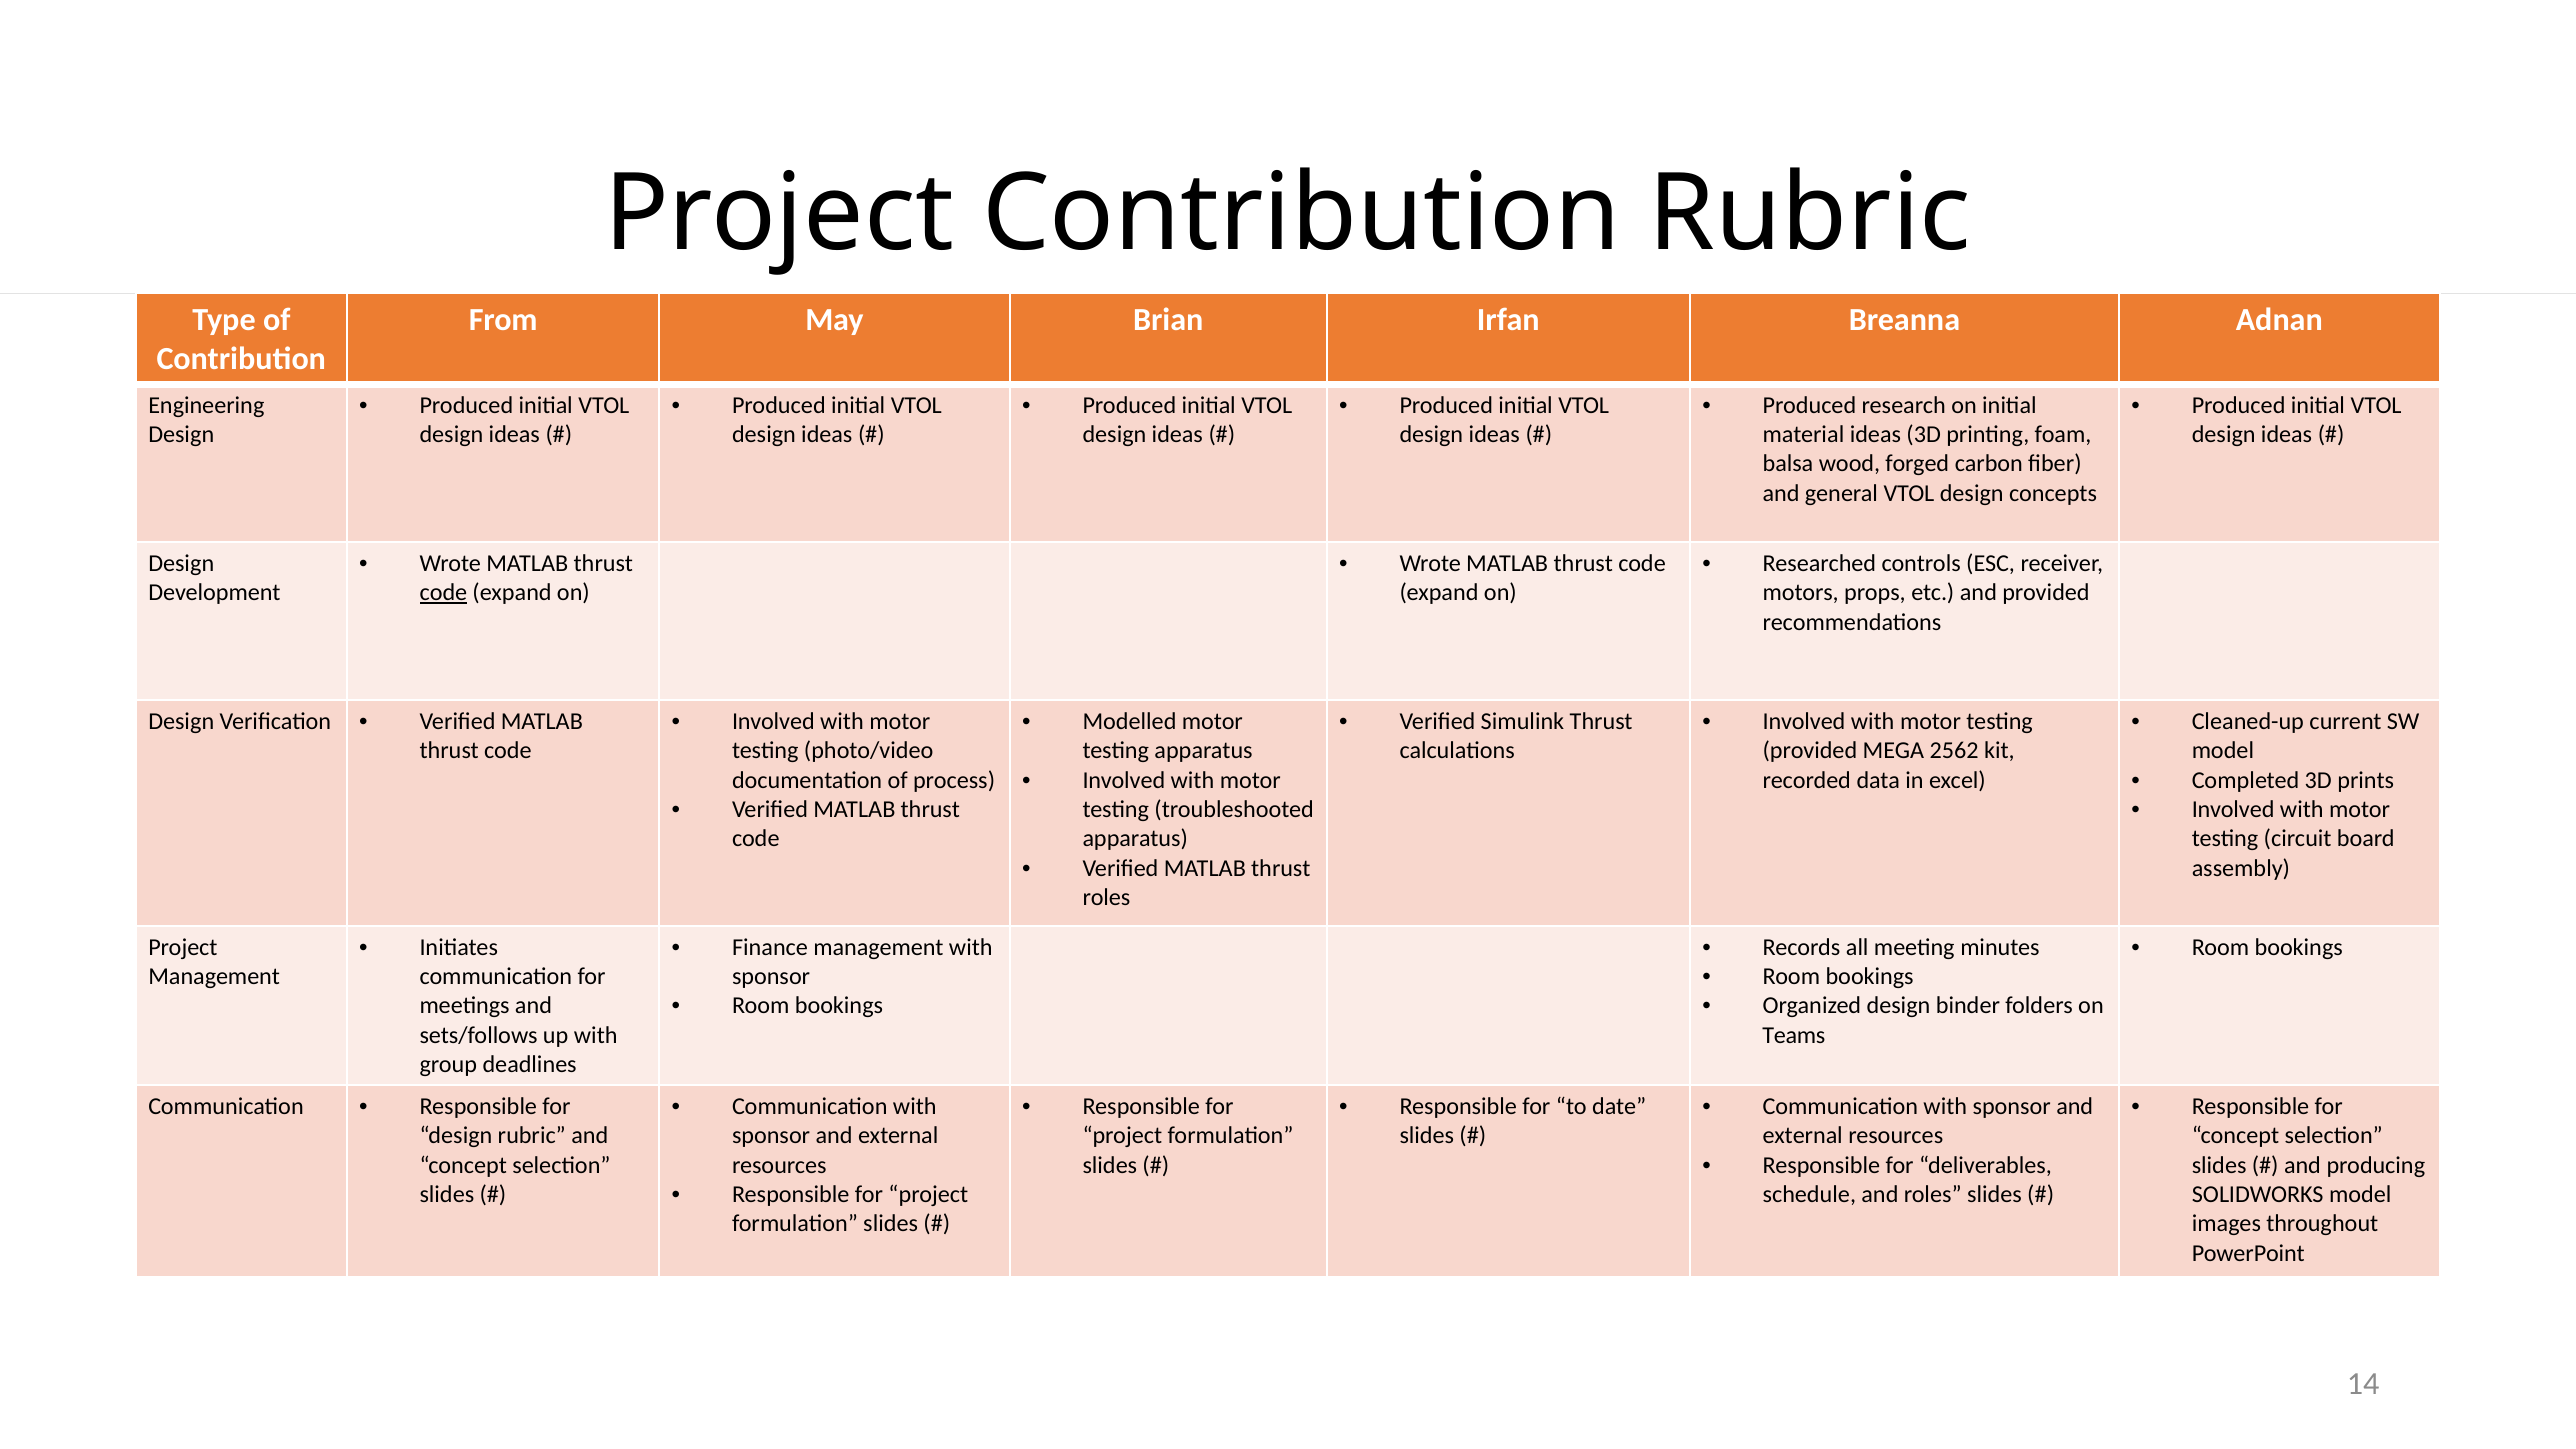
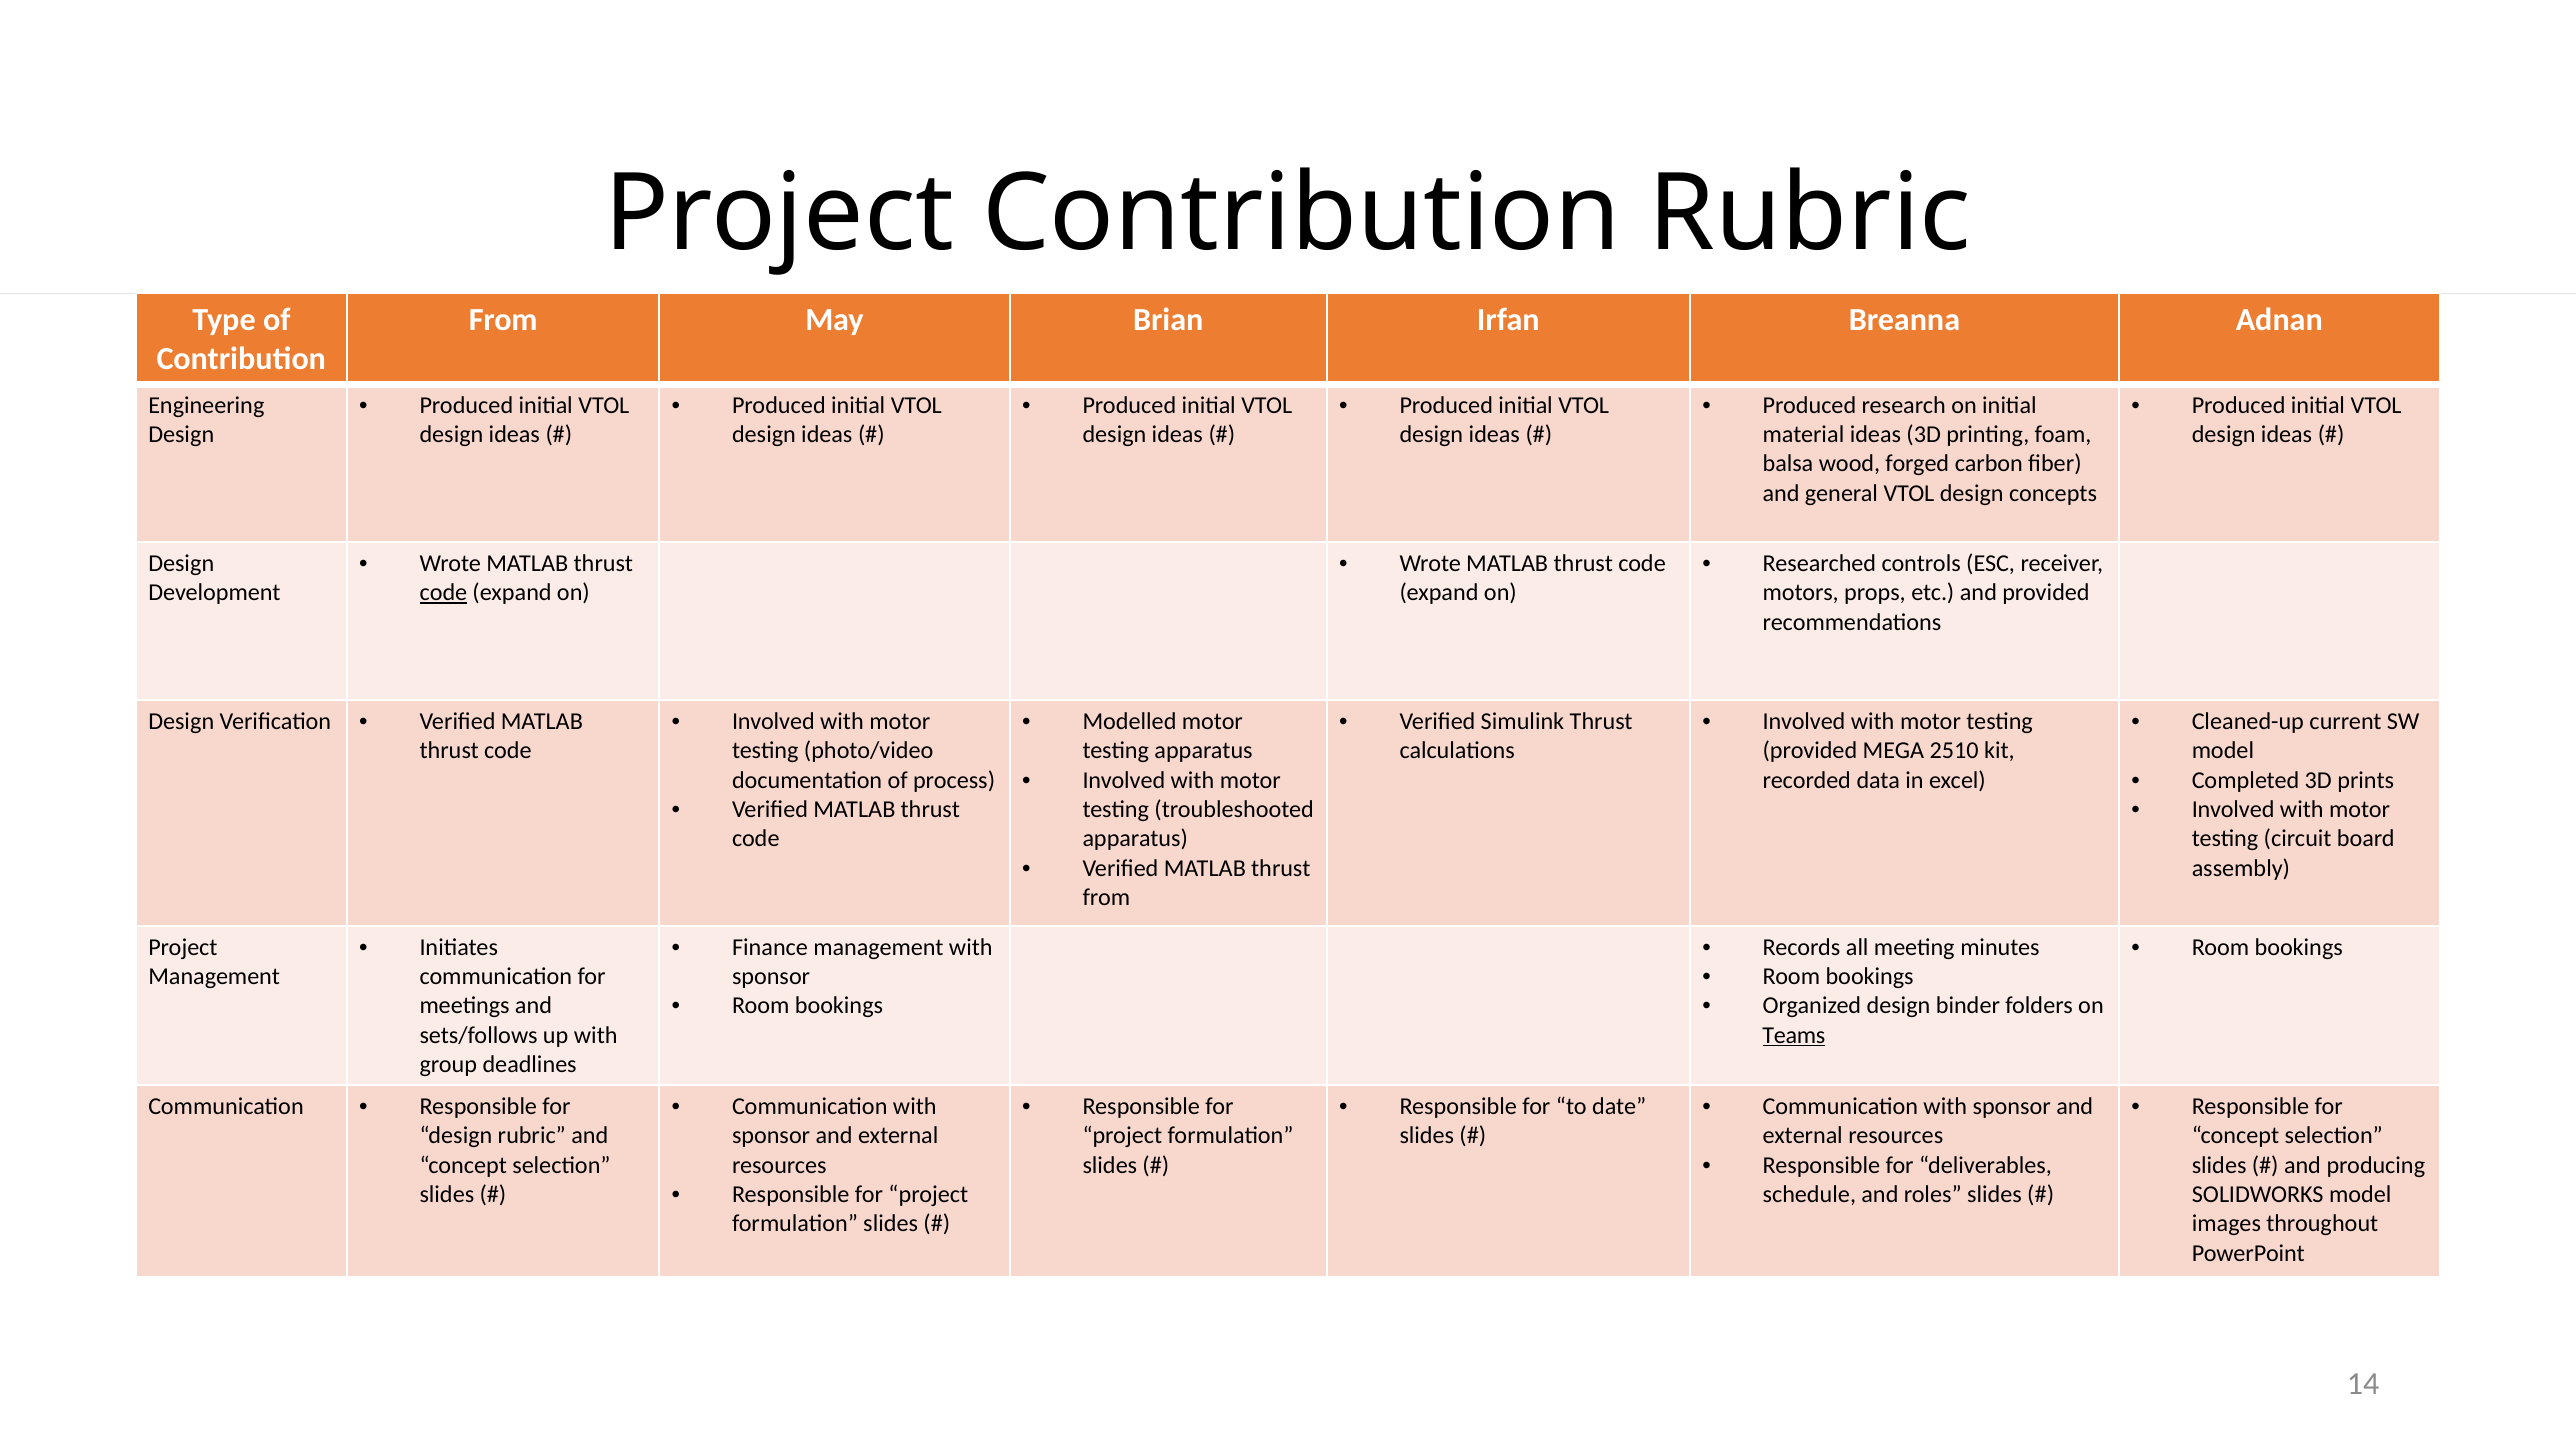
2562: 2562 -> 2510
roles at (1106, 898): roles -> from
Teams underline: none -> present
